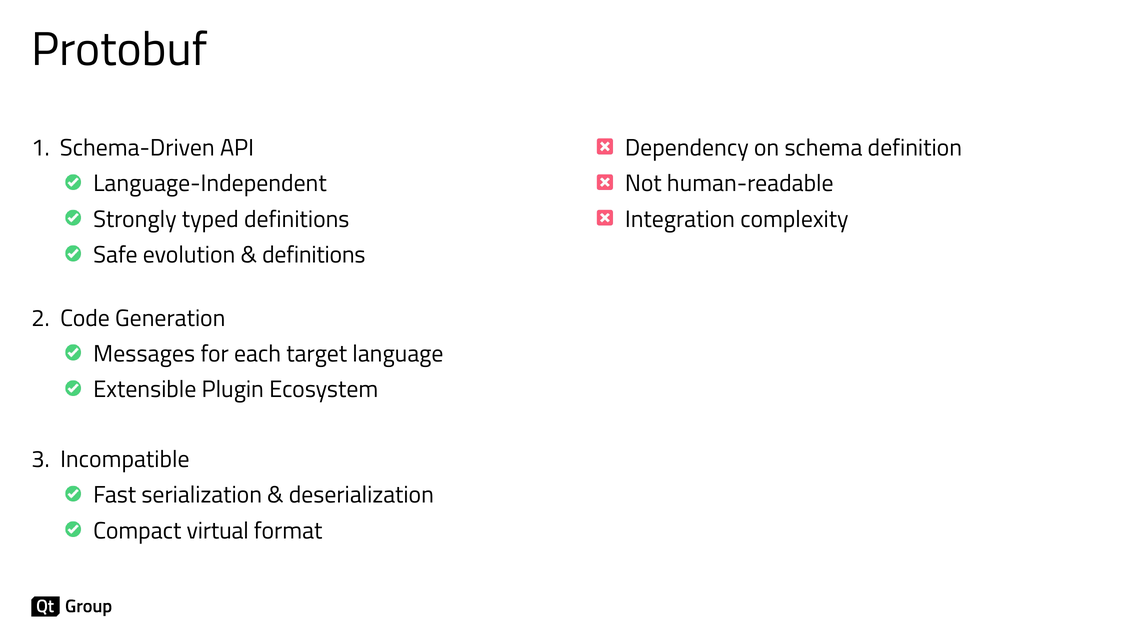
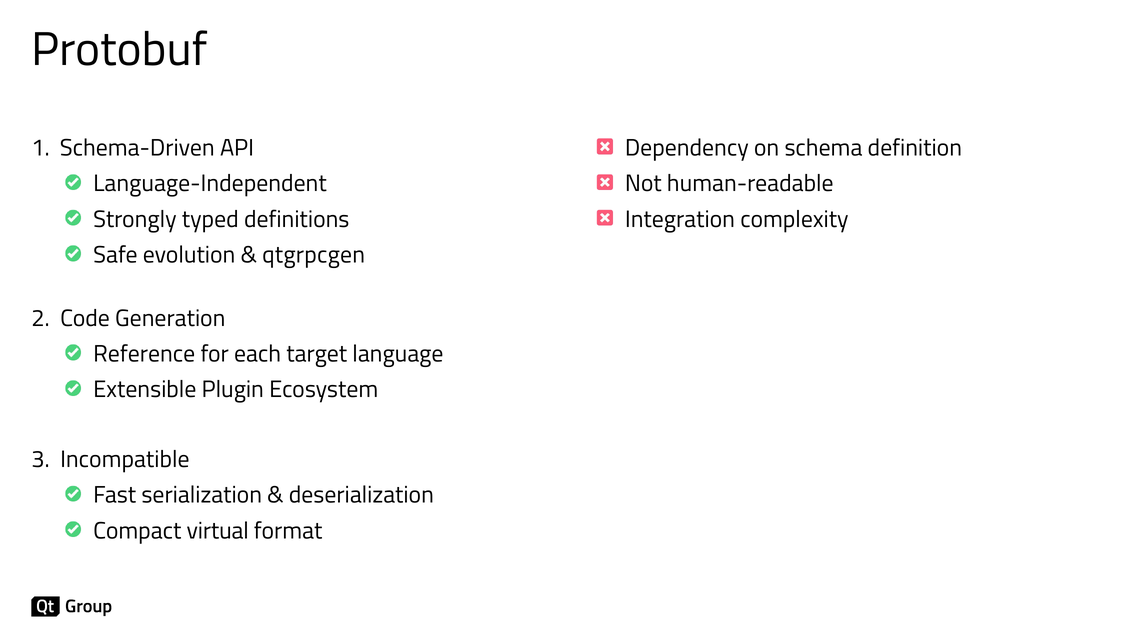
definitions at (314, 255): definitions -> qtgrpcgen
Messages: Messages -> Reference
